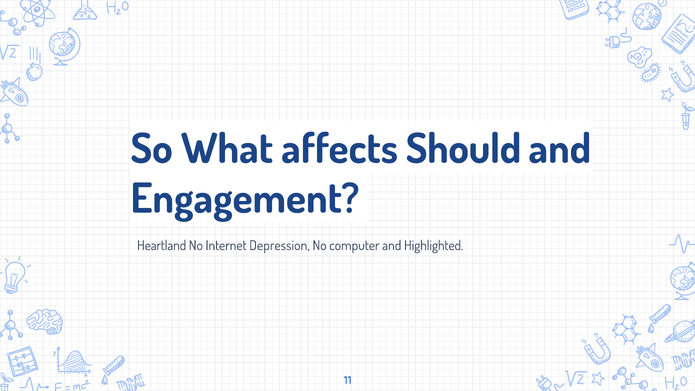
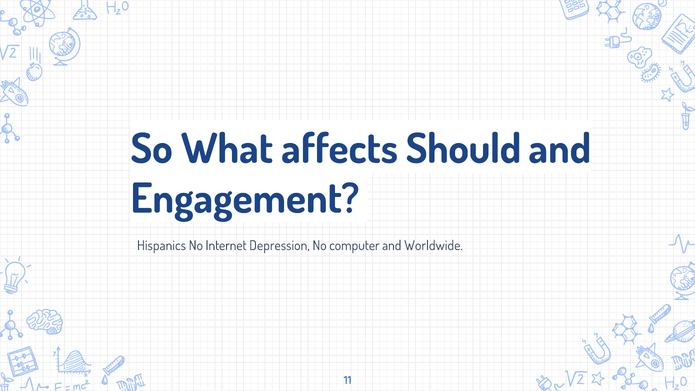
Heartland: Heartland -> Hispanics
Highlighted: Highlighted -> Worldwide
